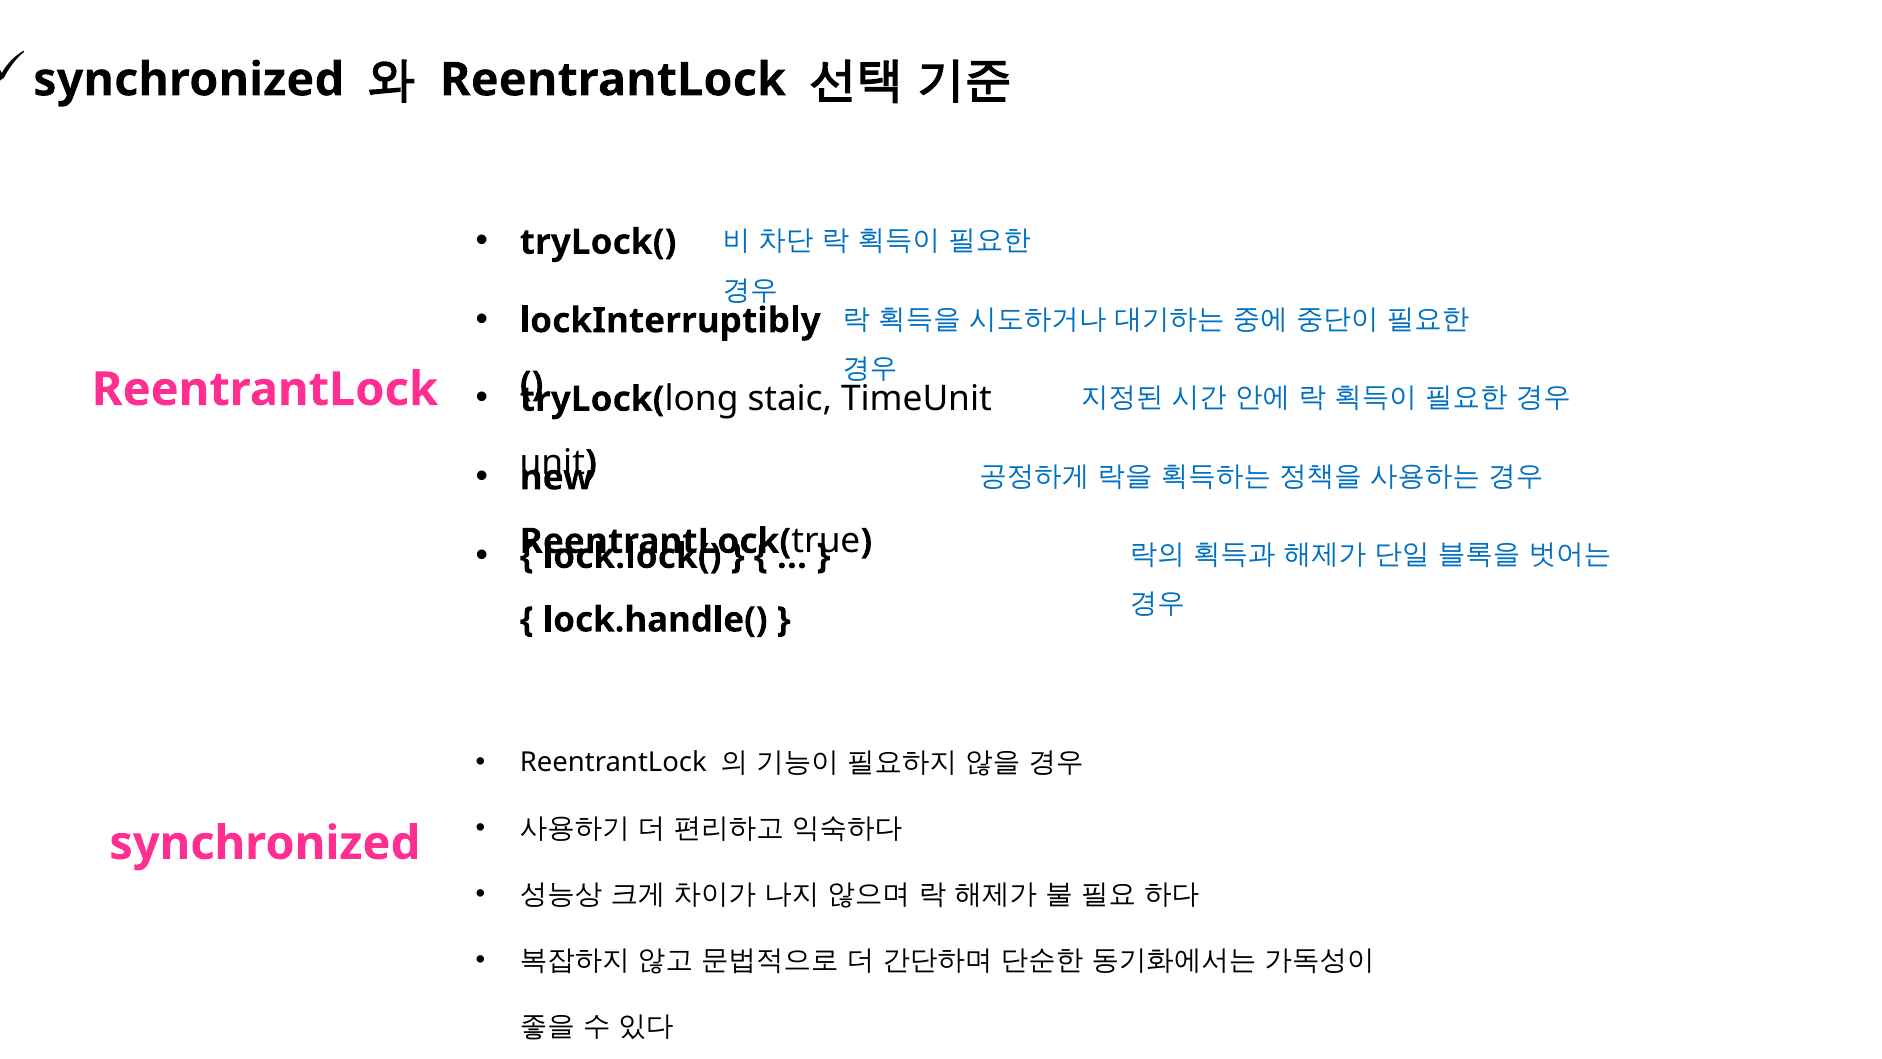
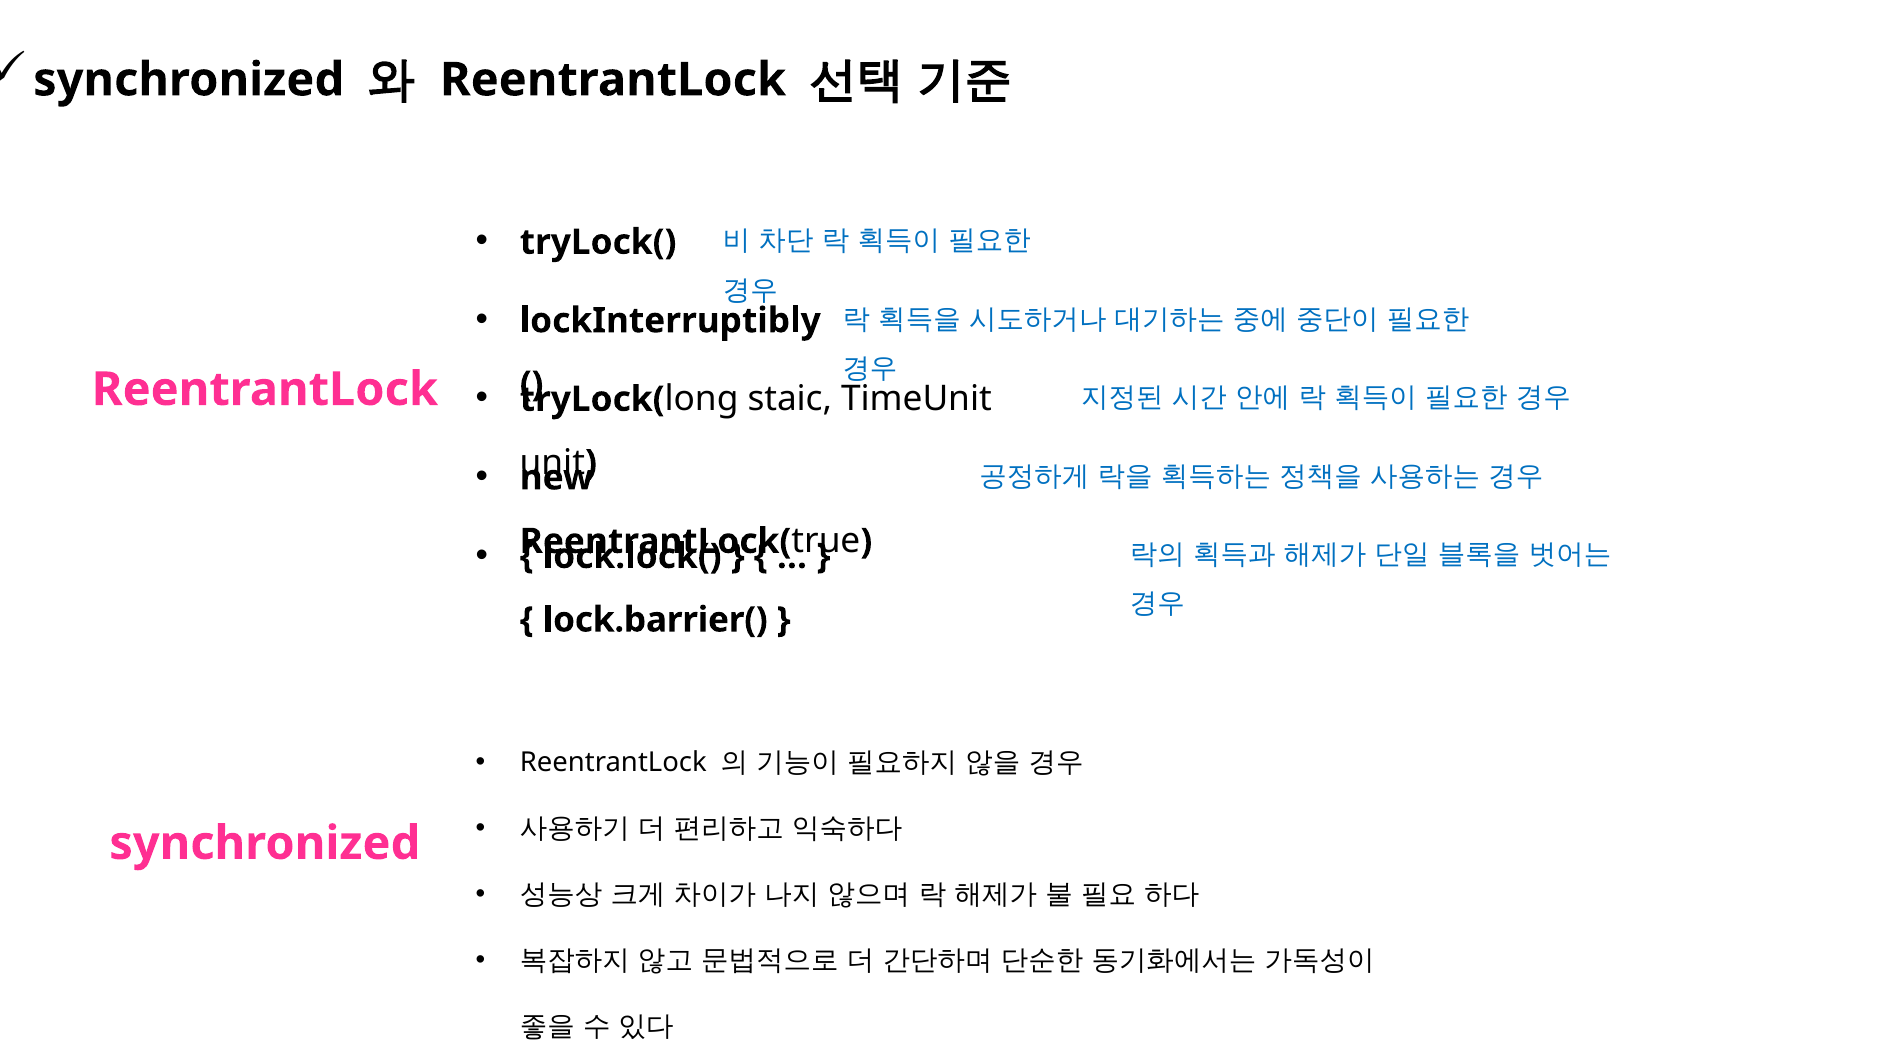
lock.handle(: lock.handle( -> lock.barrier(
